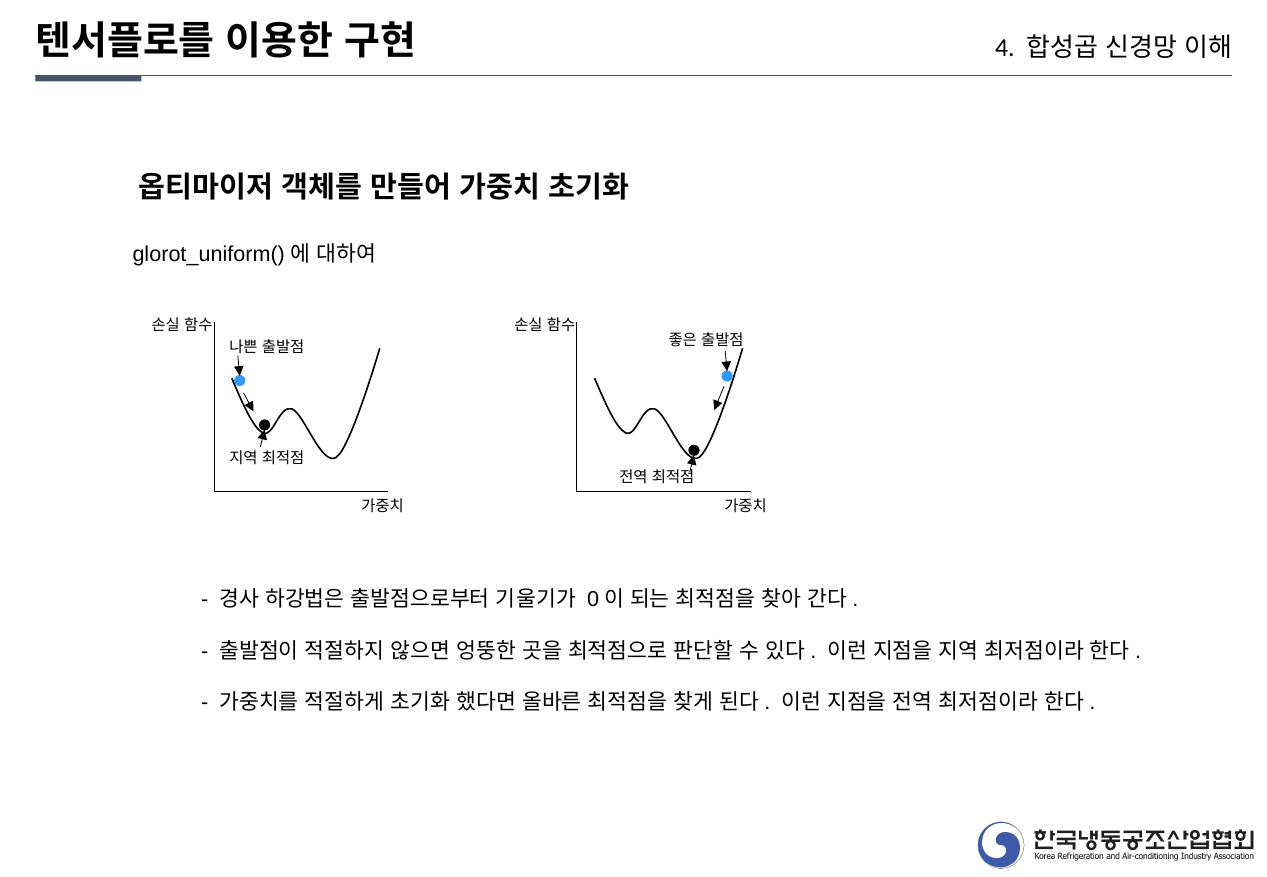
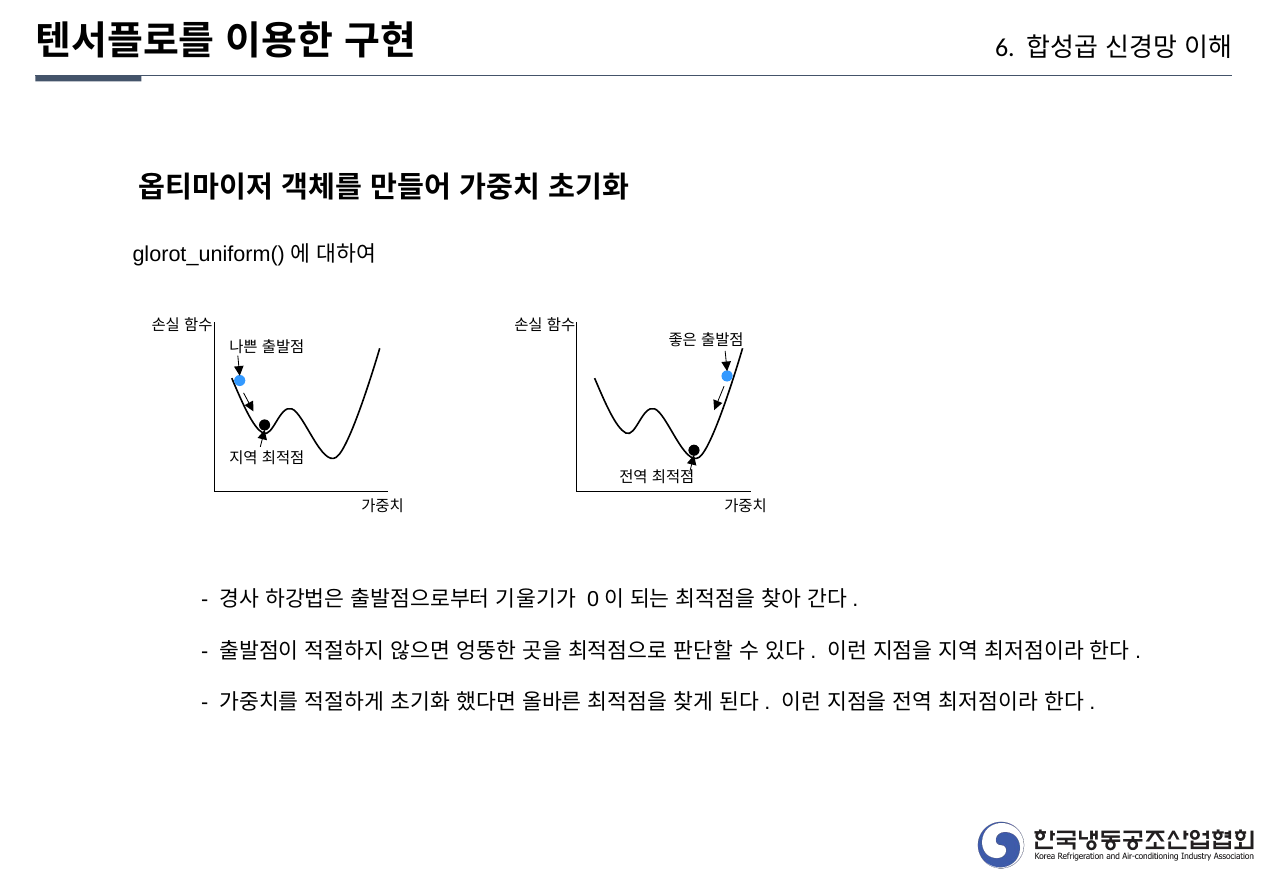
4: 4 -> 6
